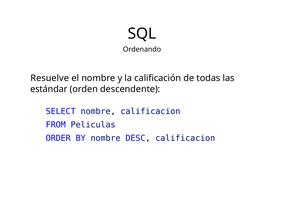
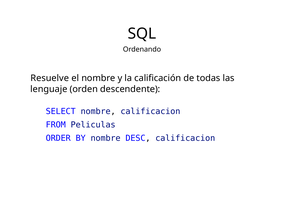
estándar: estándar -> lenguaje
